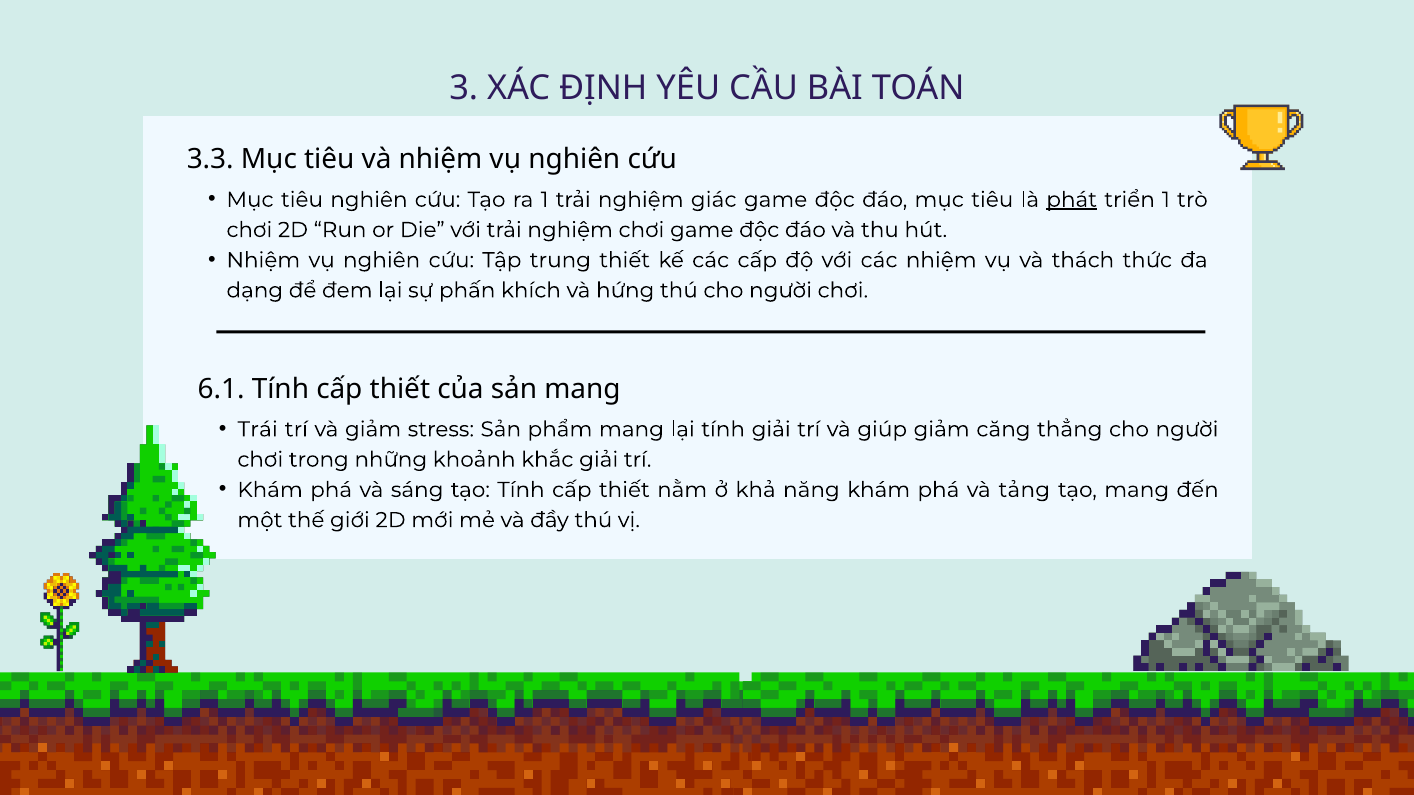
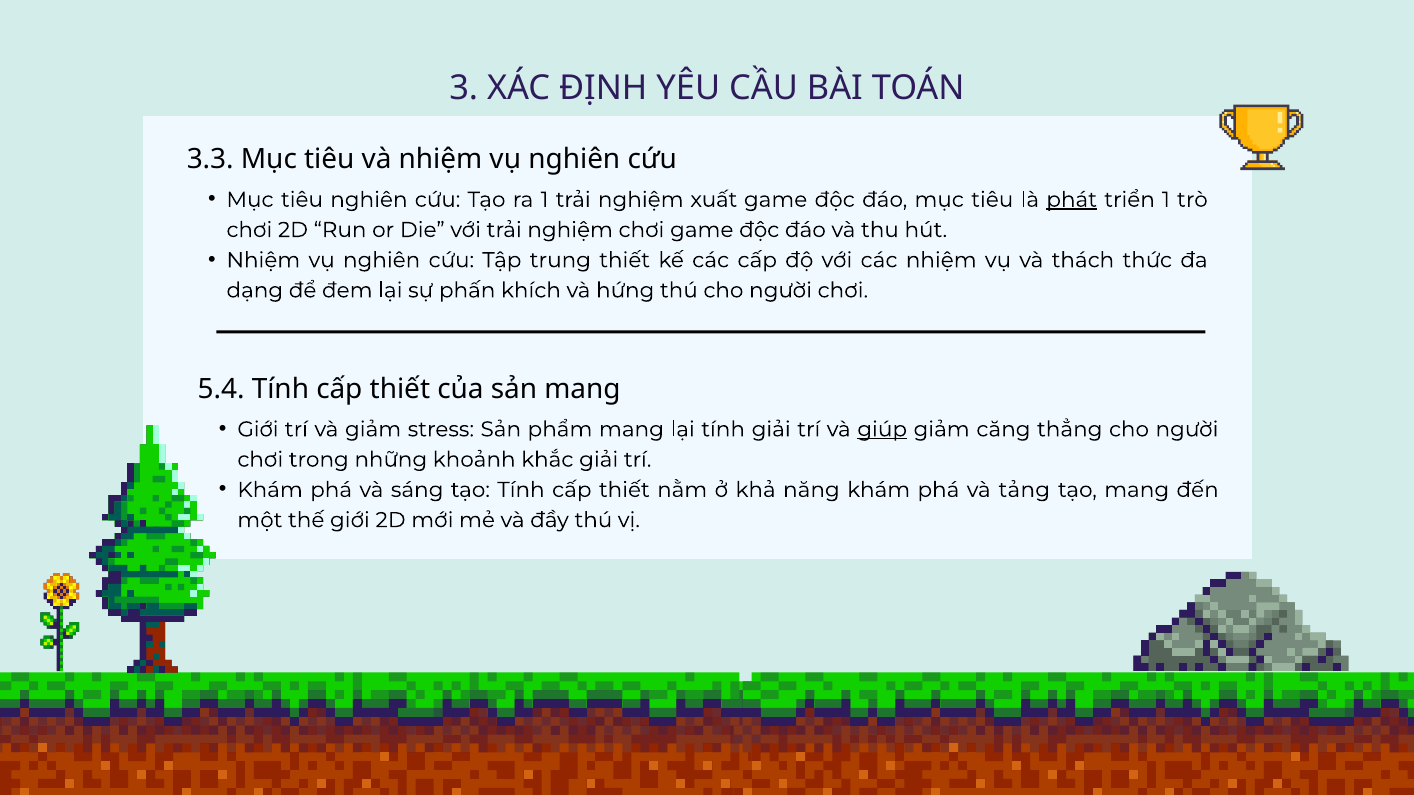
giác: giác -> xuất
6.1: 6.1 -> 5.4
Trái at (258, 430): Trái -> Giới
giúp underline: none -> present
